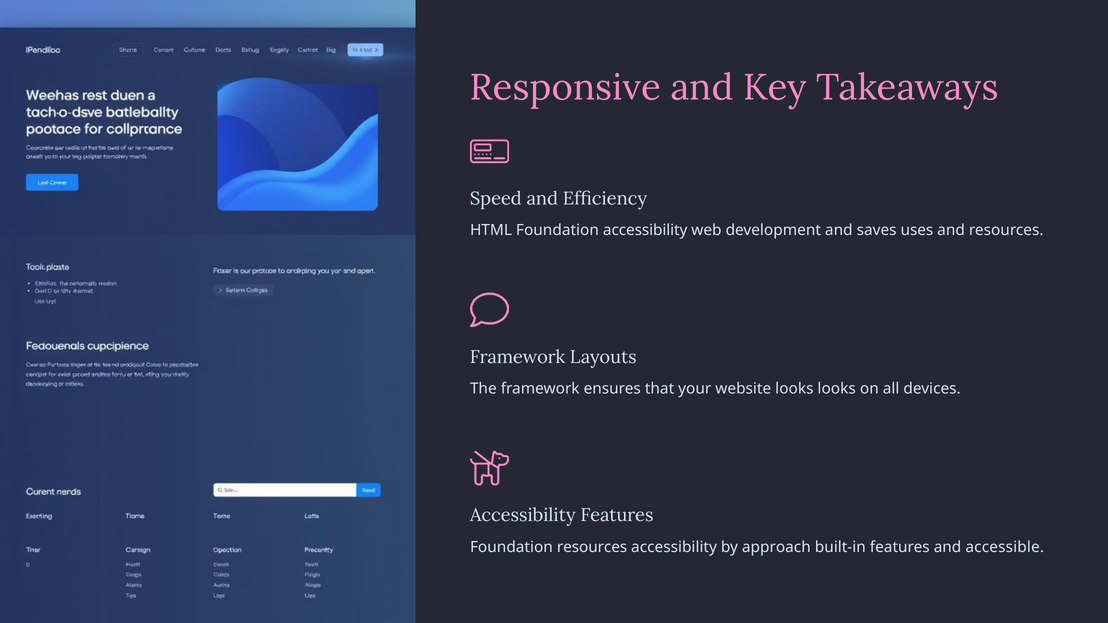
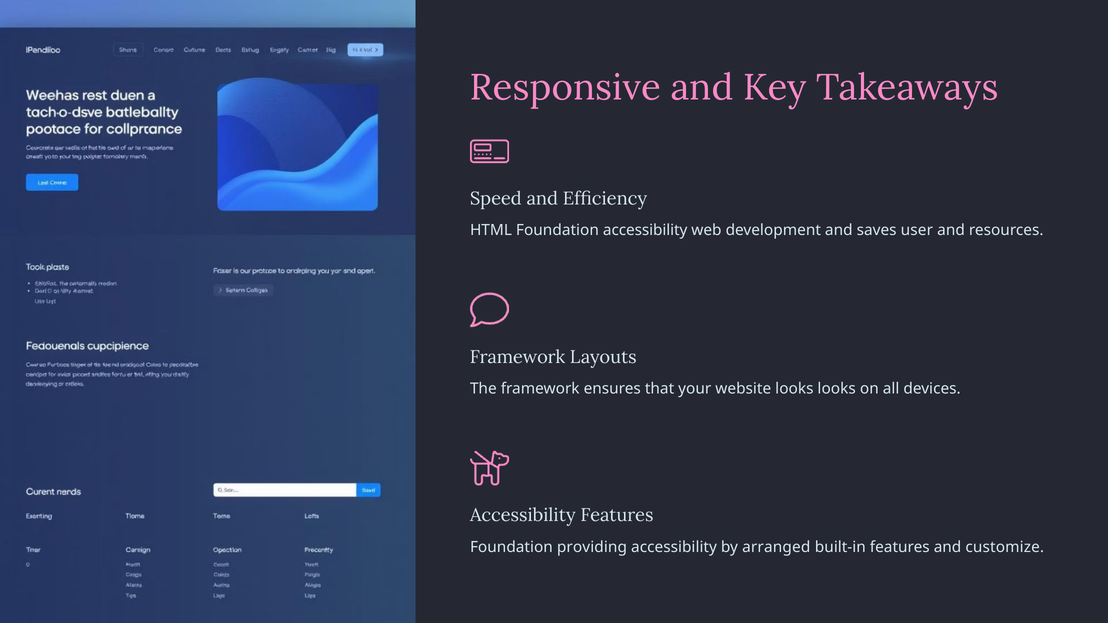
uses: uses -> user
Foundation resources: resources -> providing
approach: approach -> arranged
accessible: accessible -> customize
